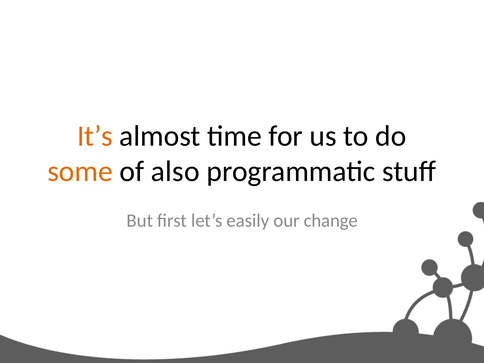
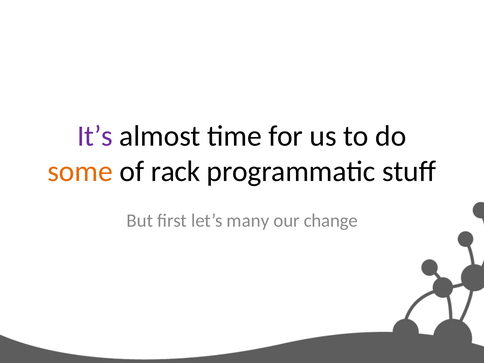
It’s colour: orange -> purple
also: also -> rack
easily: easily -> many
